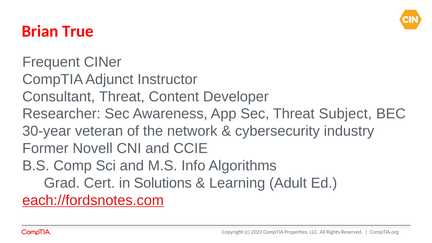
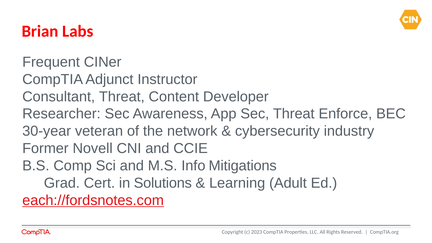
True: True -> Labs
Subject: Subject -> Enforce
Algorithms: Algorithms -> Mitigations
